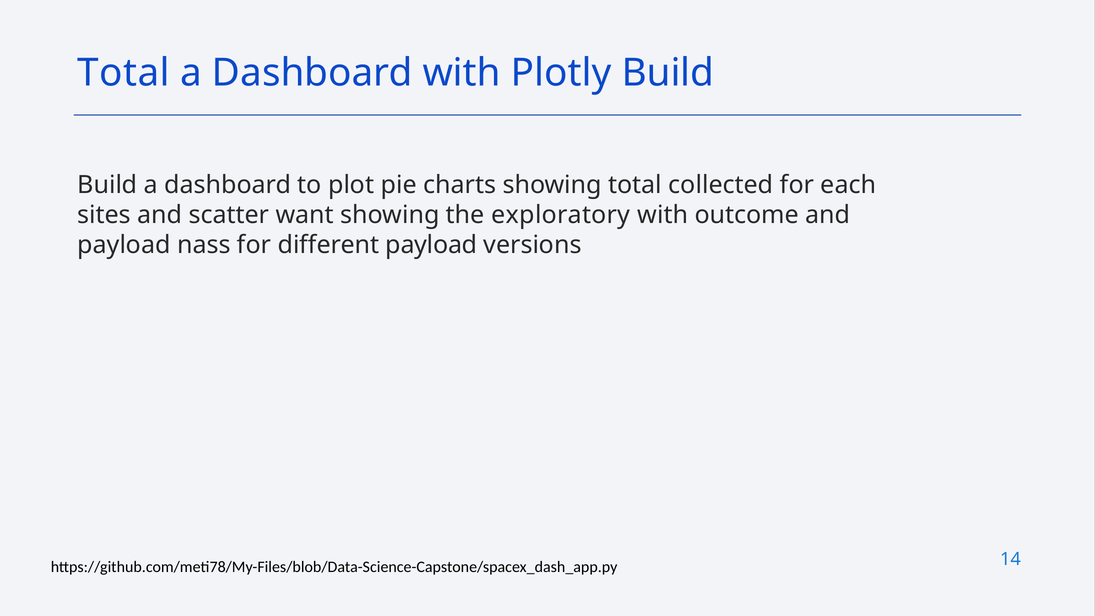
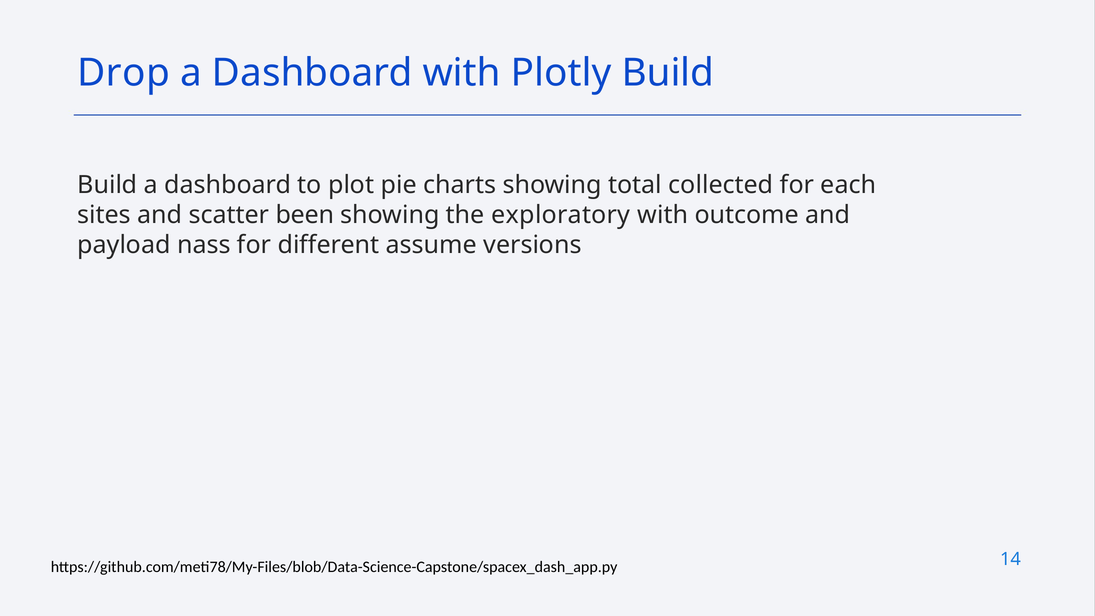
Total at (124, 73): Total -> Drop
want: want -> been
different payload: payload -> assume
